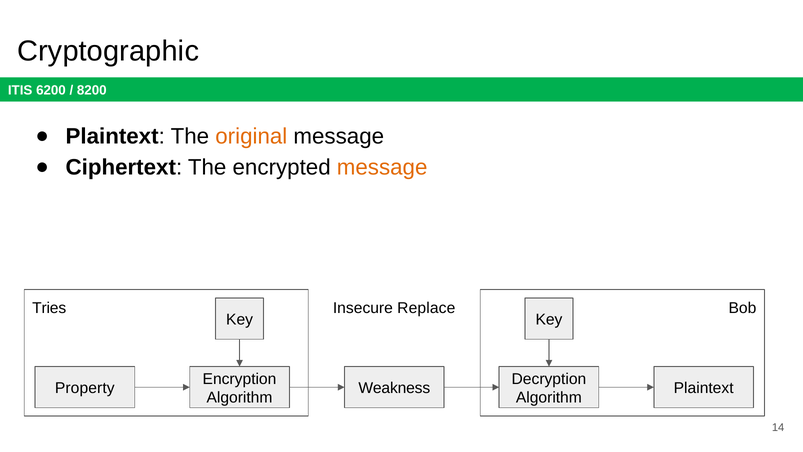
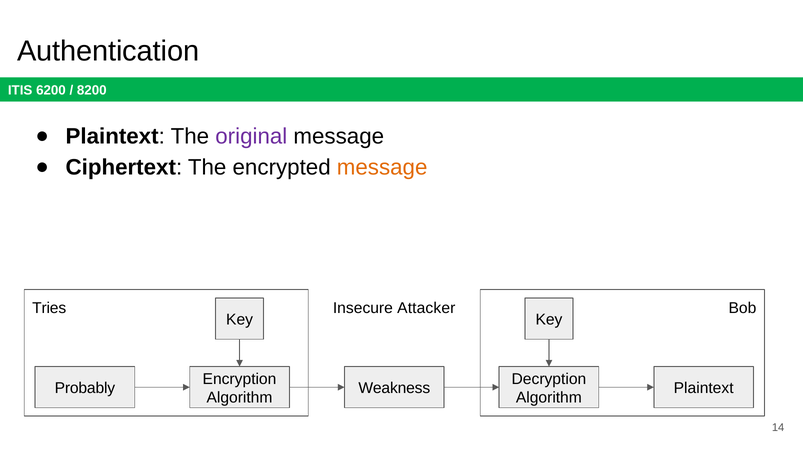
Cryptographic: Cryptographic -> Authentication
original colour: orange -> purple
Replace: Replace -> Attacker
Property: Property -> Probably
